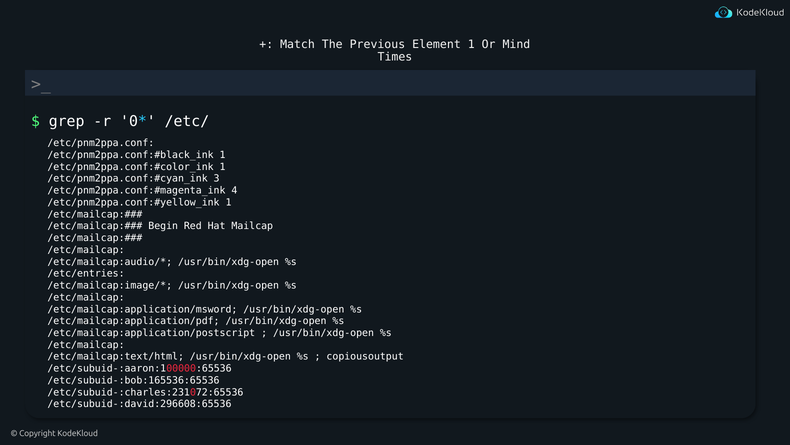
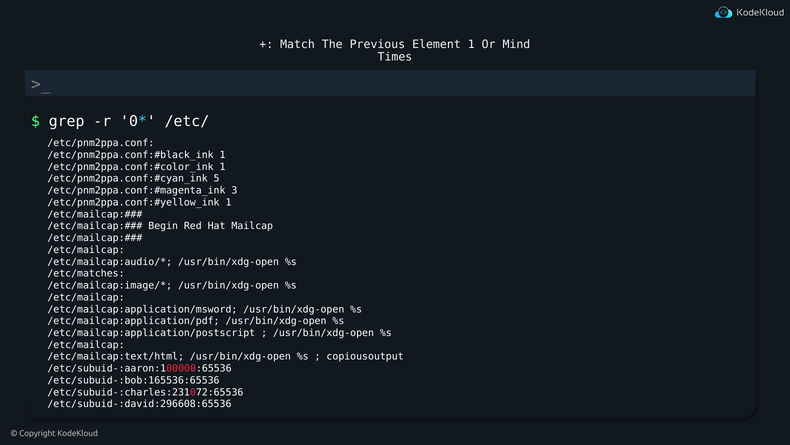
3: 3 -> 5
4: 4 -> 3
/etc/entries: /etc/entries -> /etc/matches
